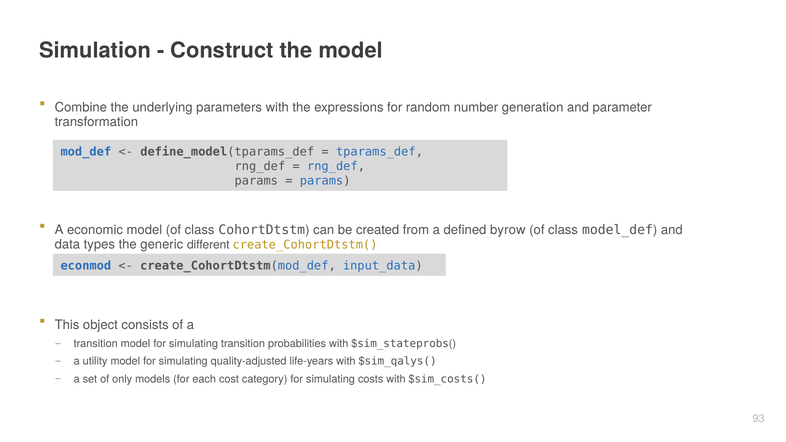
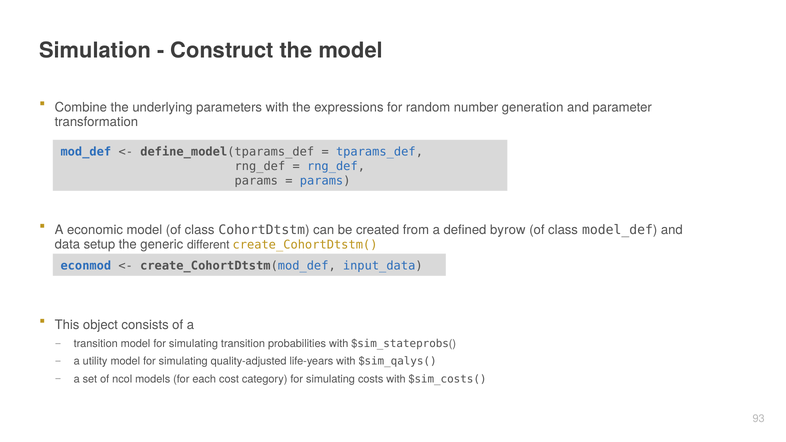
types: types -> setup
only: only -> ncol
